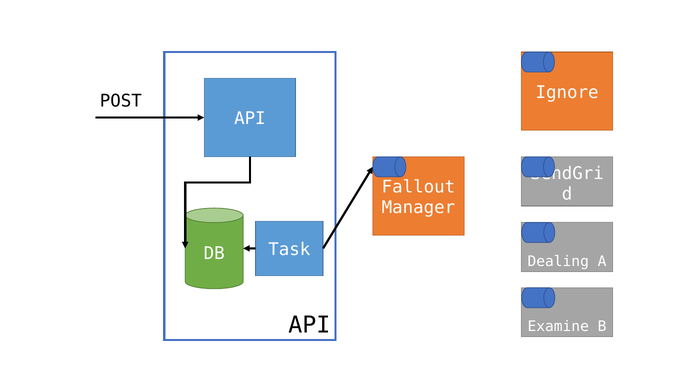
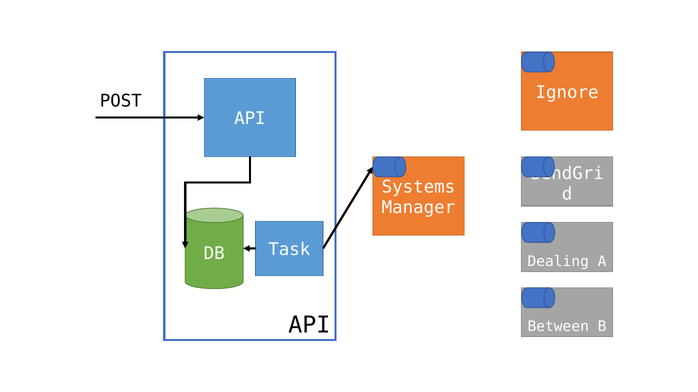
Fallout: Fallout -> Systems
Examine: Examine -> Between
